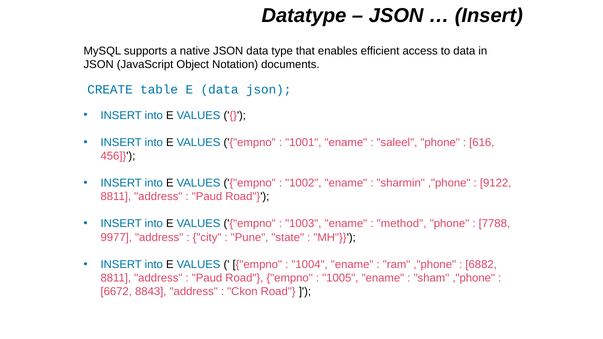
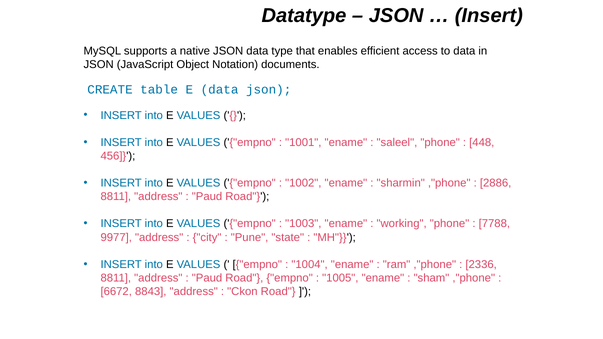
616: 616 -> 448
9122: 9122 -> 2886
method: method -> working
6882: 6882 -> 2336
